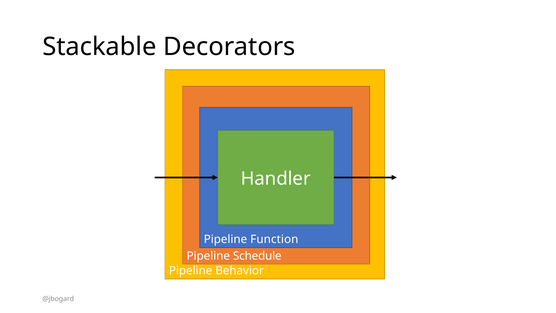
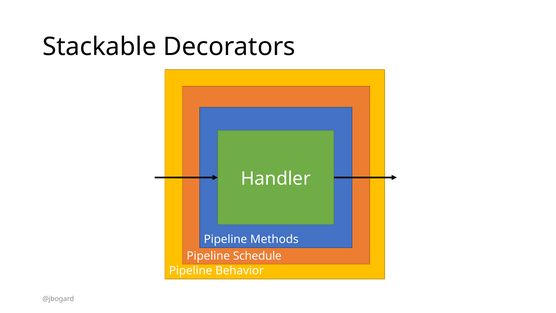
Function: Function -> Methods
